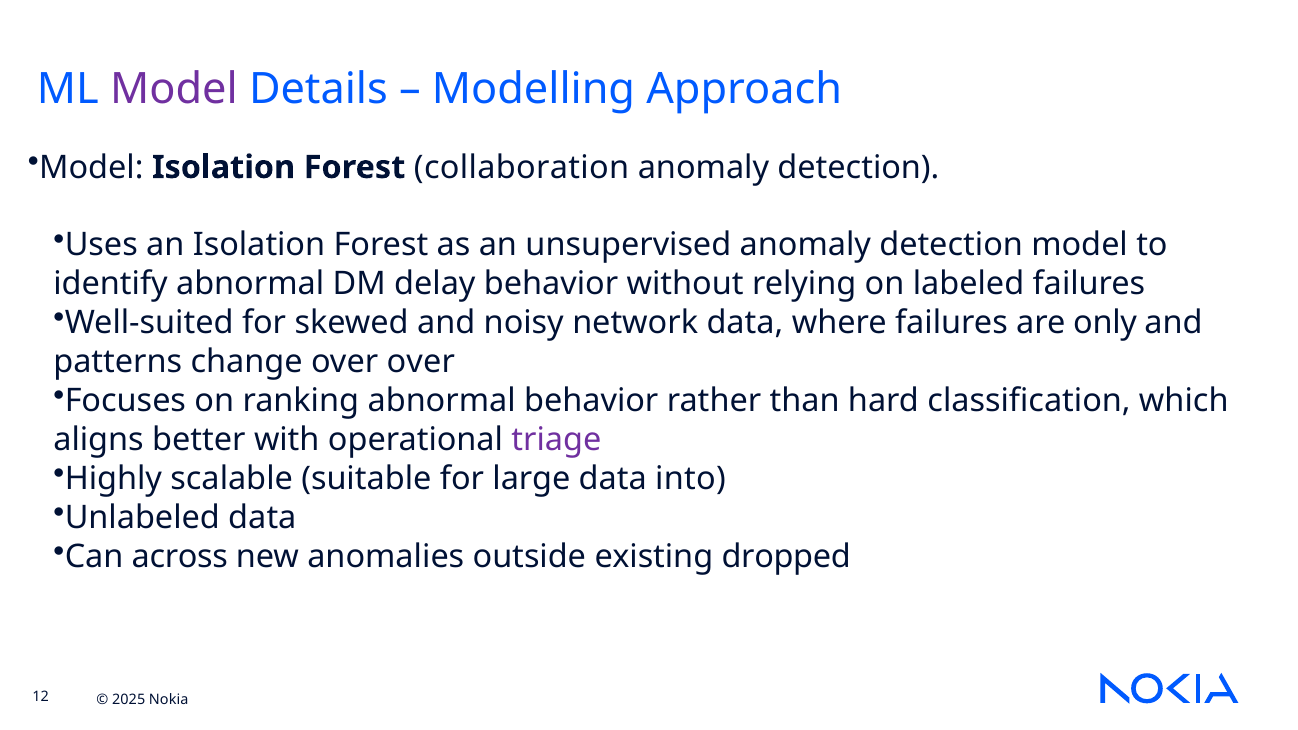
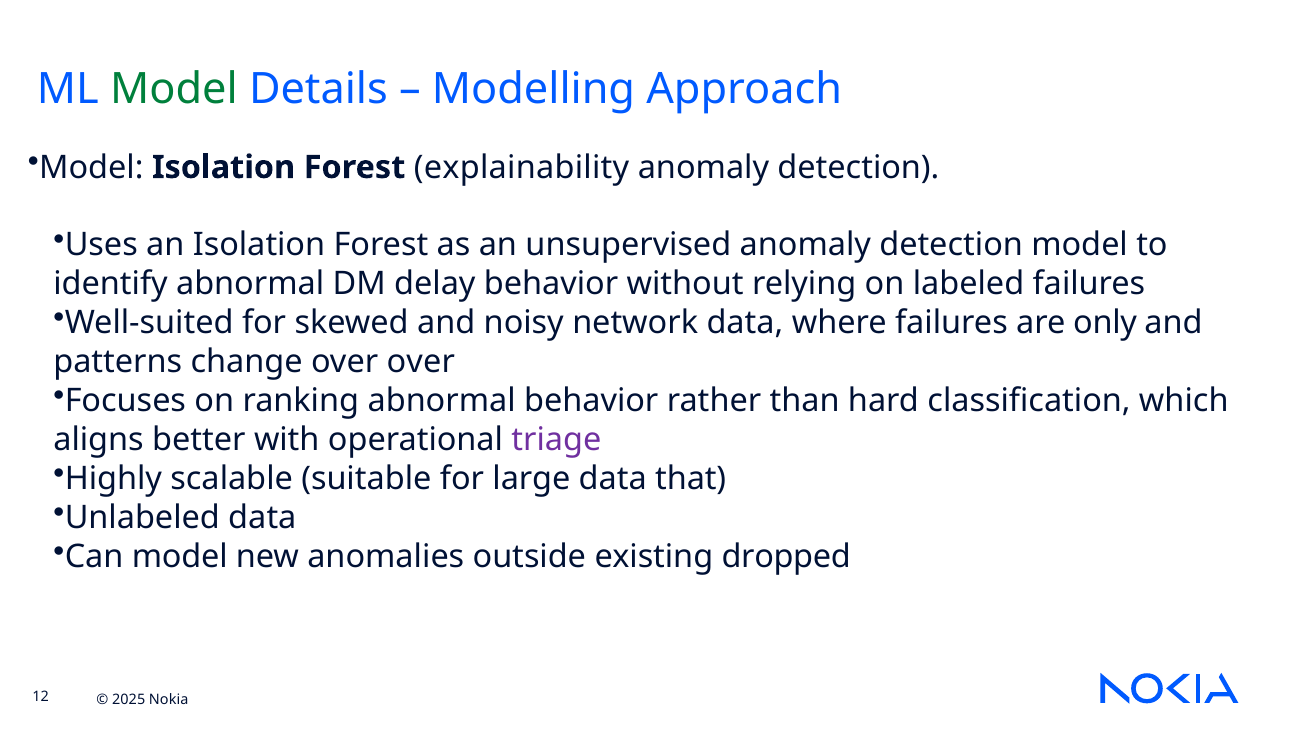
Model at (174, 89) colour: purple -> green
collaboration: collaboration -> explainability
into: into -> that
Can across: across -> model
